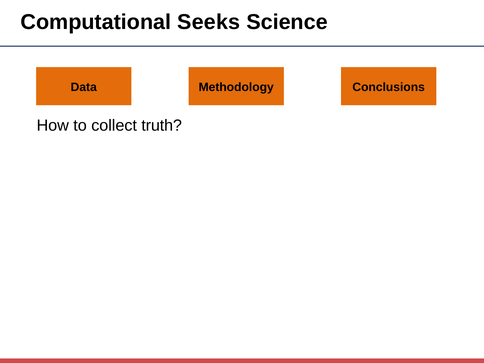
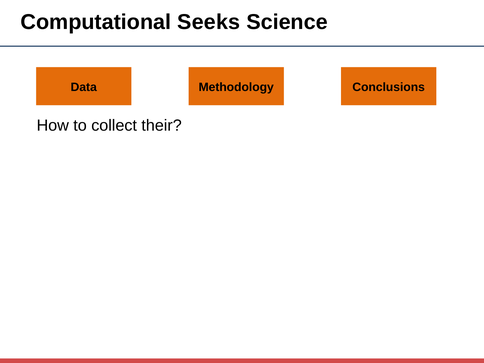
truth: truth -> their
